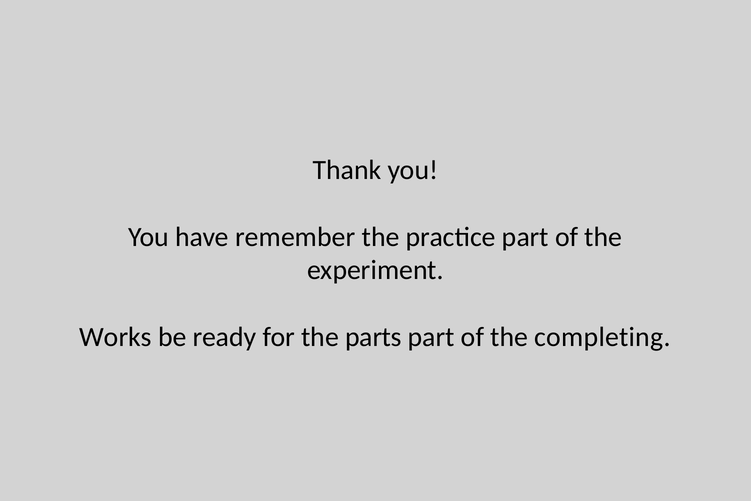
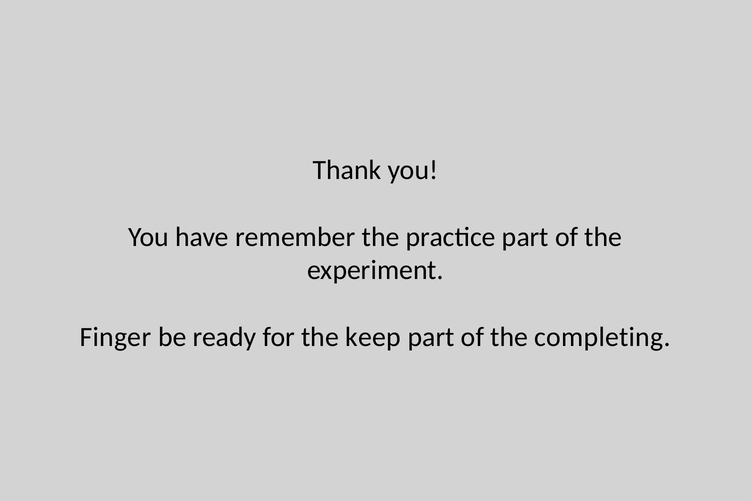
Works: Works -> Finger
parts: parts -> keep
